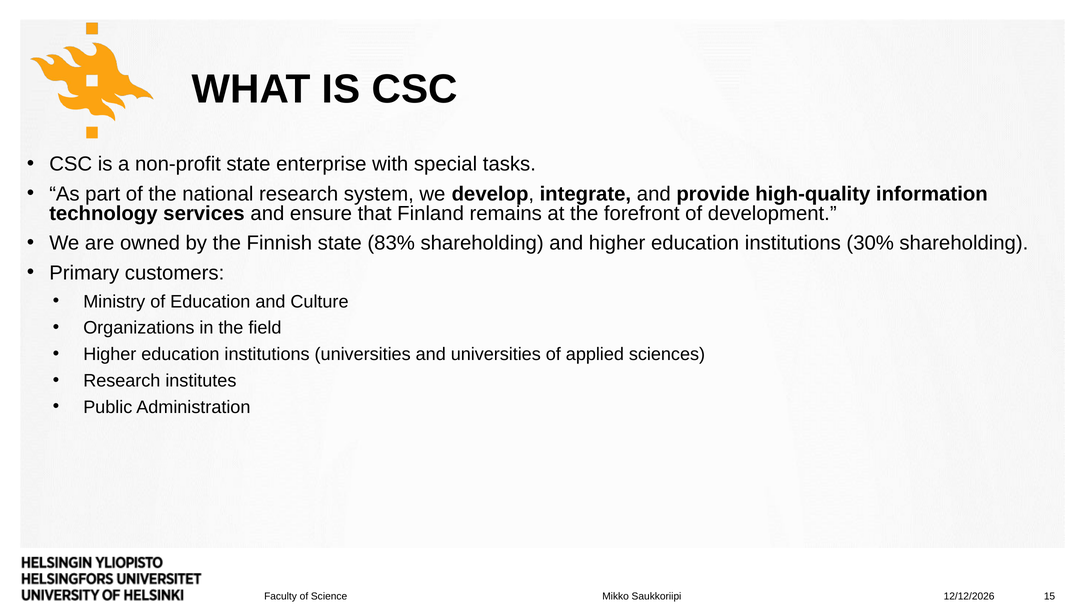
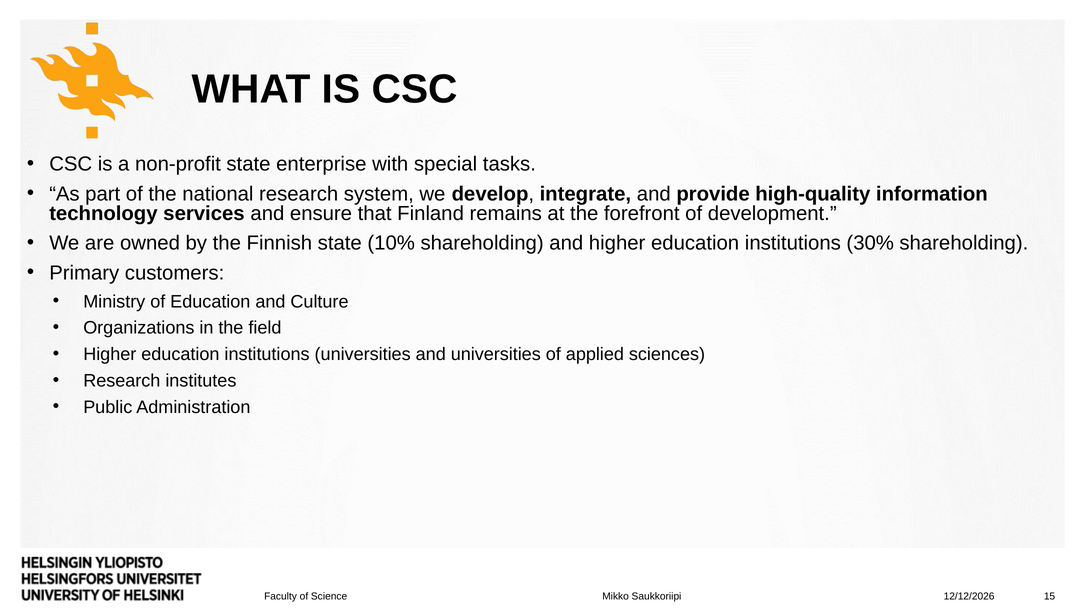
83%: 83% -> 10%
